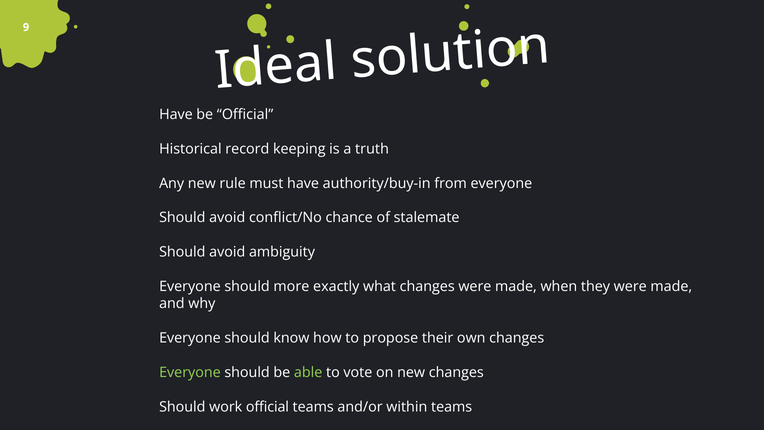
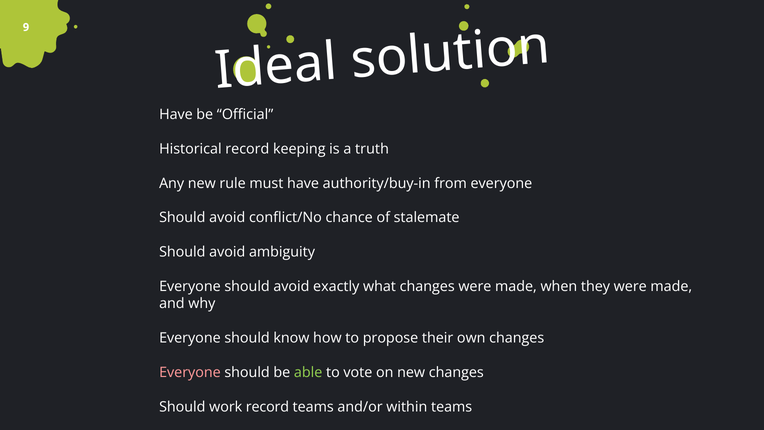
more at (291, 286): more -> avoid
Everyone at (190, 372) colour: light green -> pink
work official: official -> record
